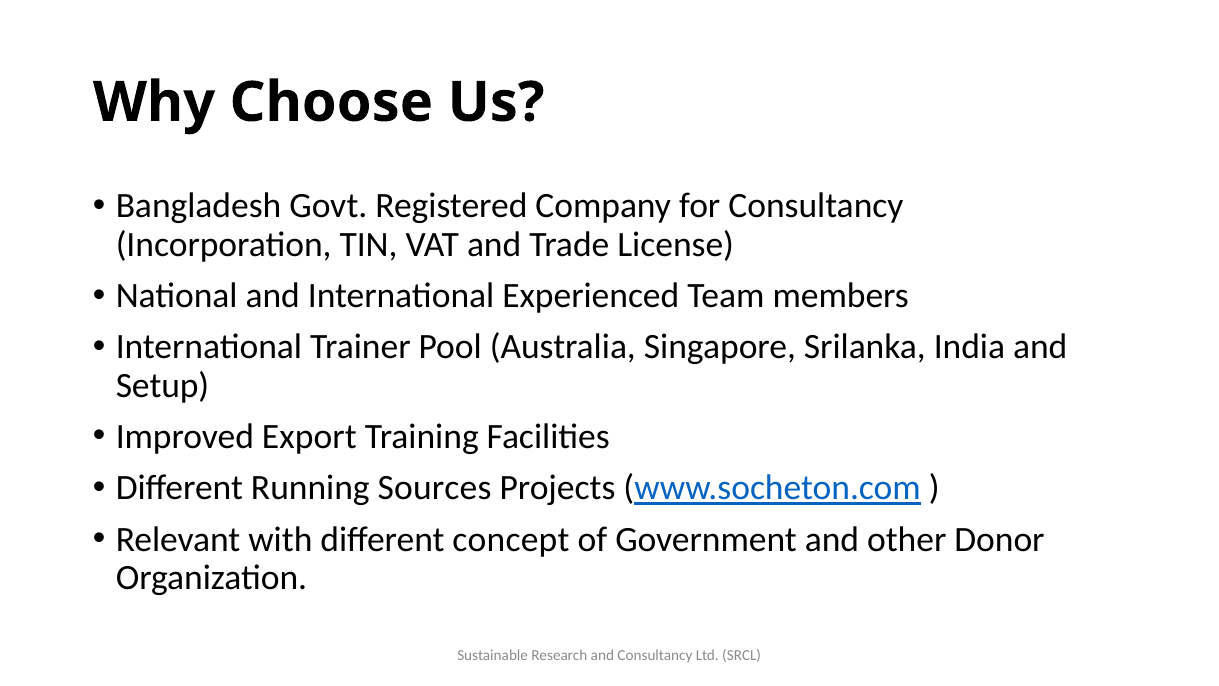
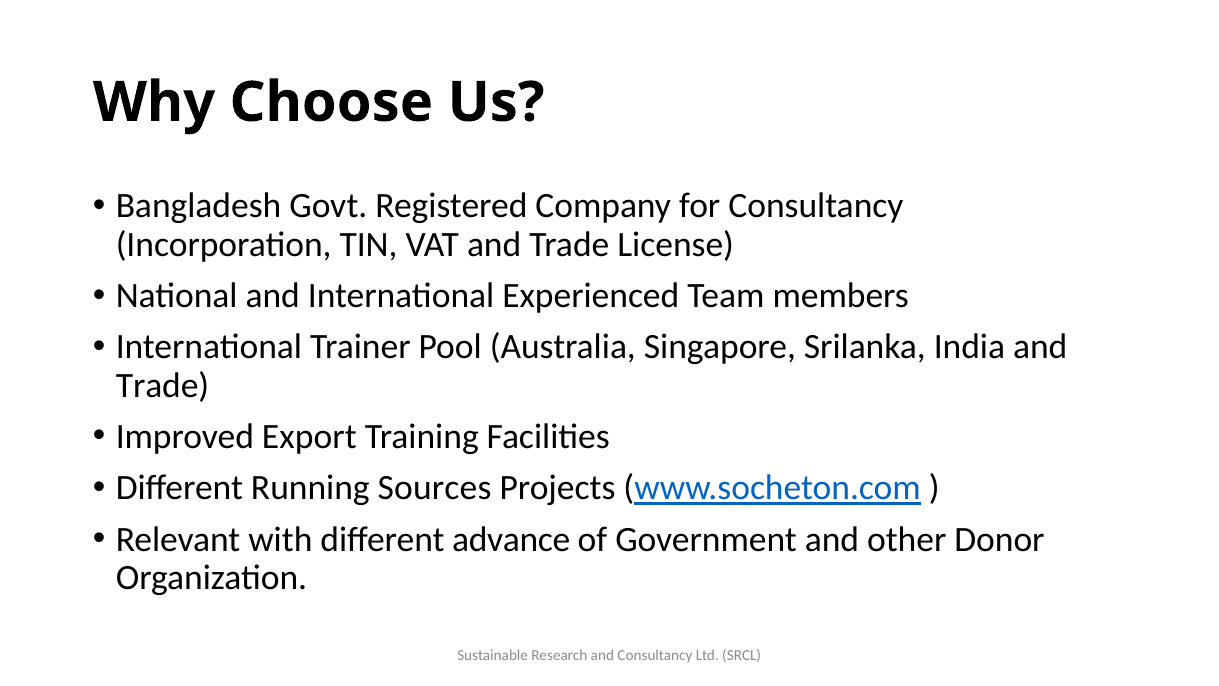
Setup at (162, 385): Setup -> Trade
concept: concept -> advance
